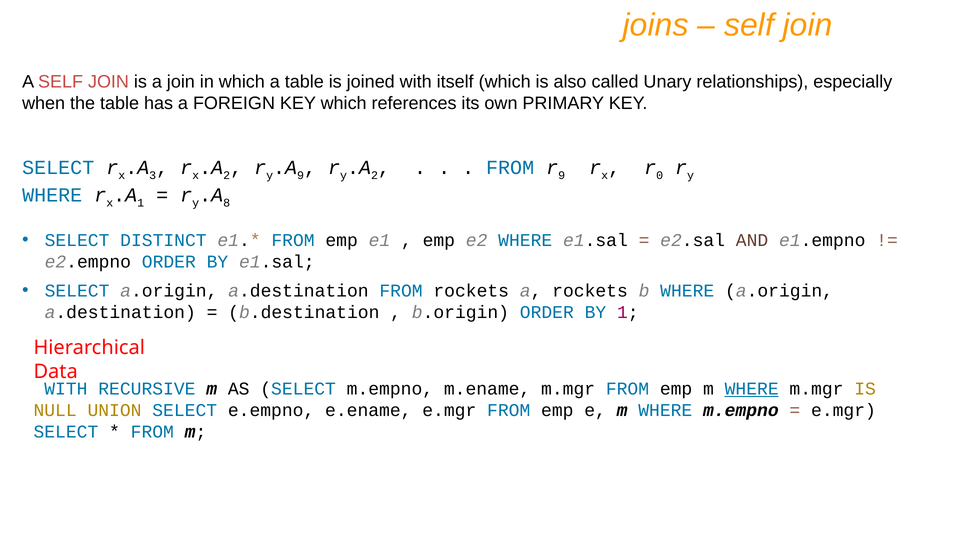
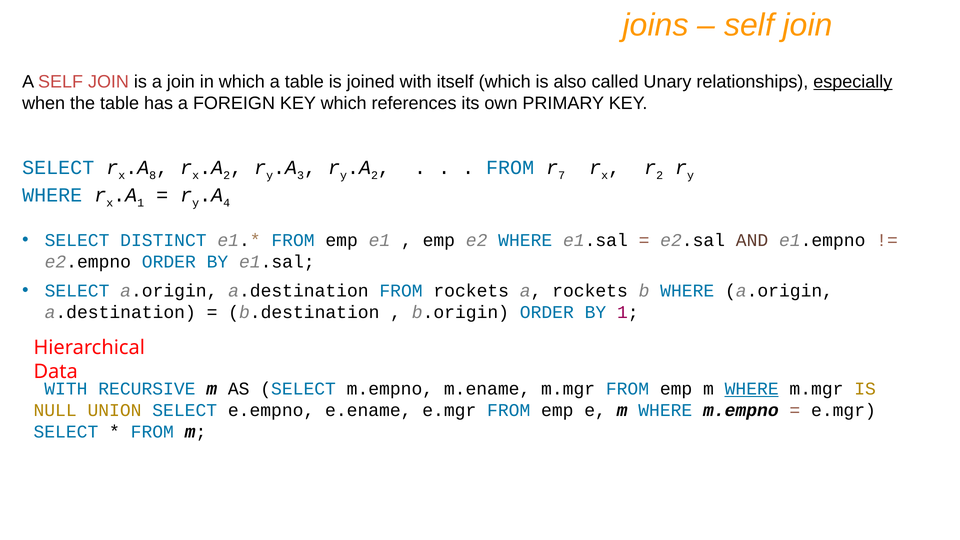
especially underline: none -> present
3: 3 -> 8
9 at (301, 176): 9 -> 3
9 at (562, 176): 9 -> 7
0 at (660, 176): 0 -> 2
8: 8 -> 4
